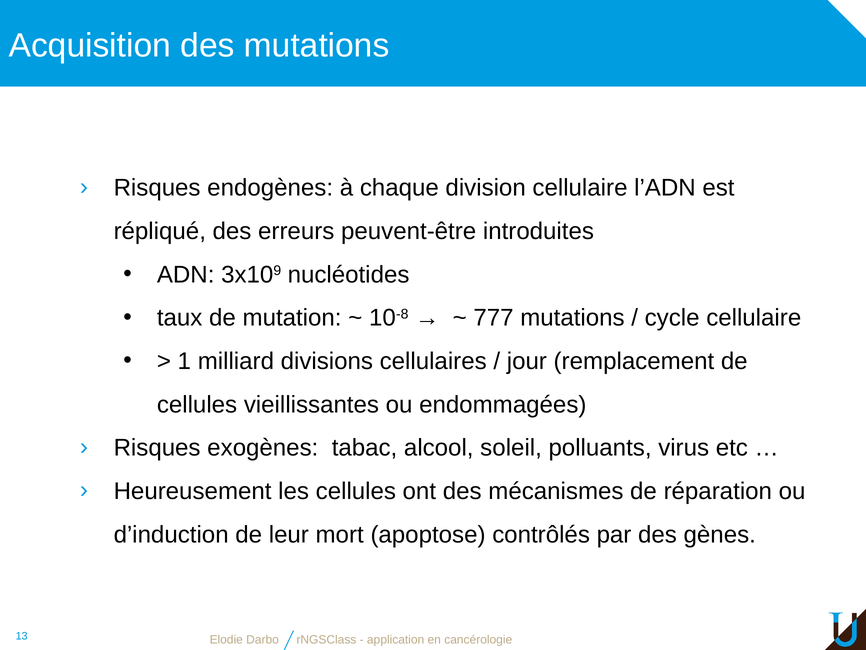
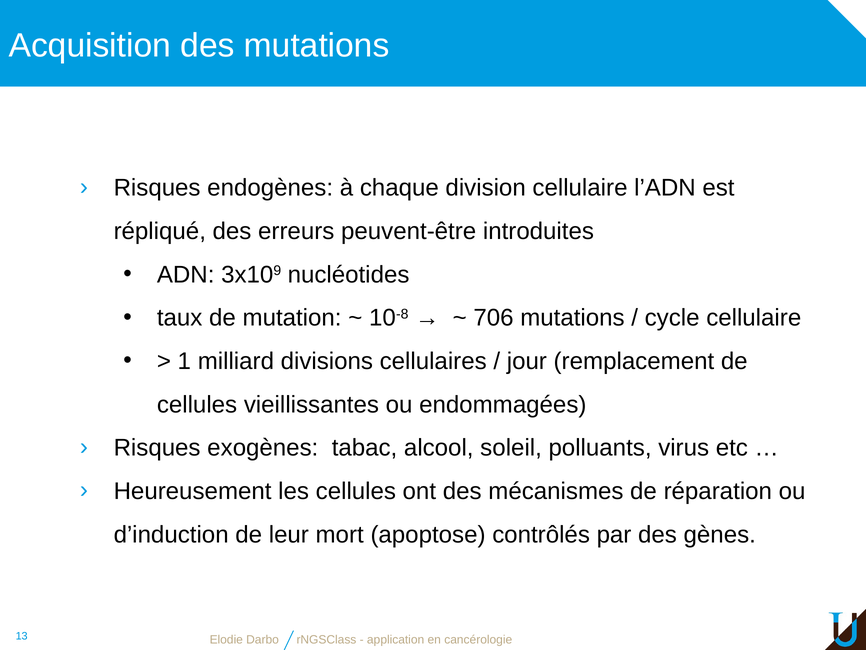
777: 777 -> 706
